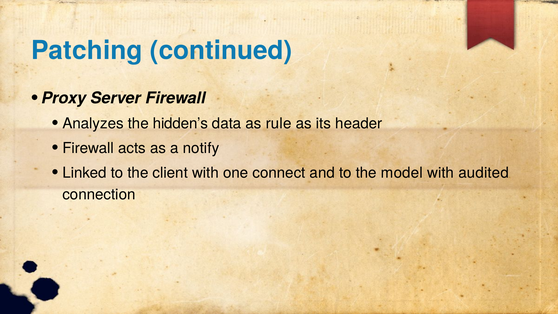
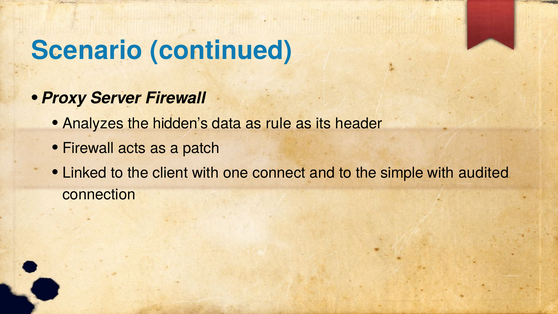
Patching: Patching -> Scenario
notify: notify -> patch
model: model -> simple
